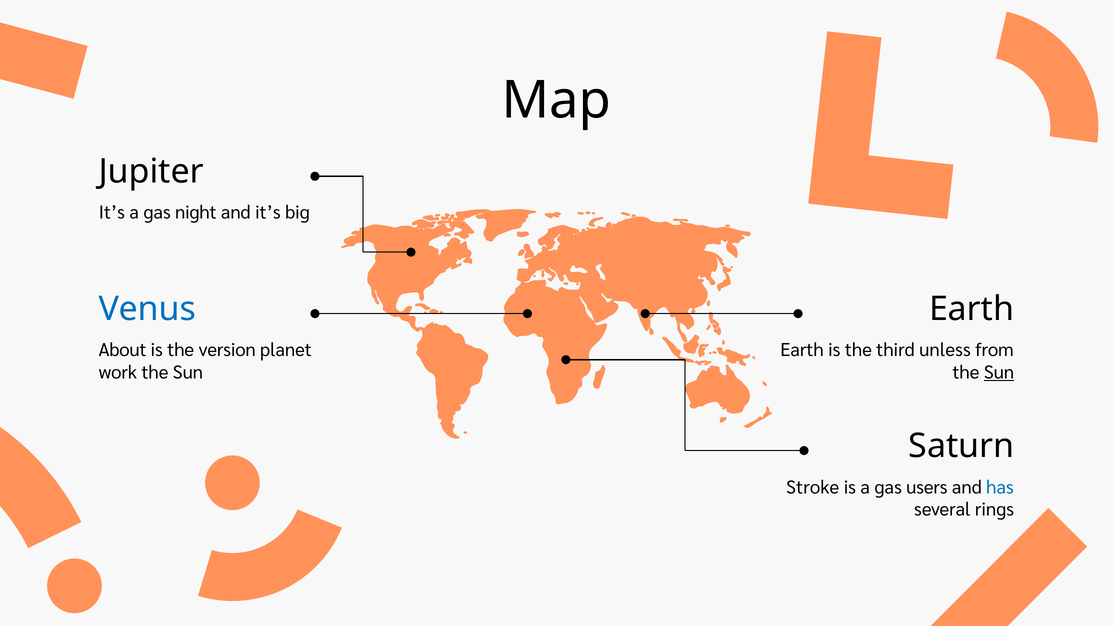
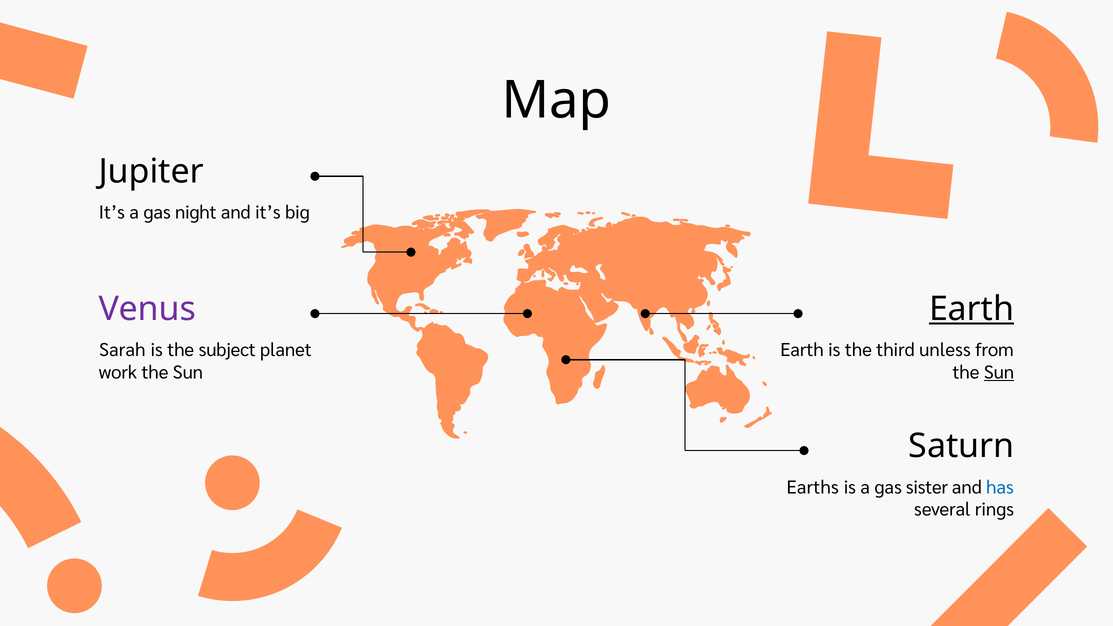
Venus colour: blue -> purple
Earth at (972, 309) underline: none -> present
About: About -> Sarah
version: version -> subject
Stroke: Stroke -> Earths
users: users -> sister
